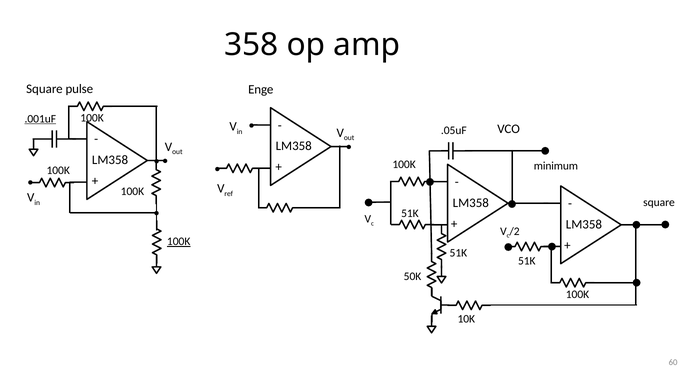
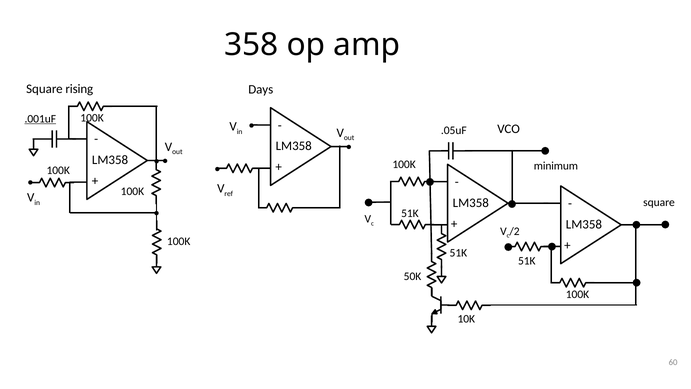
pulse: pulse -> rising
Enge: Enge -> Days
100K at (179, 241) underline: present -> none
